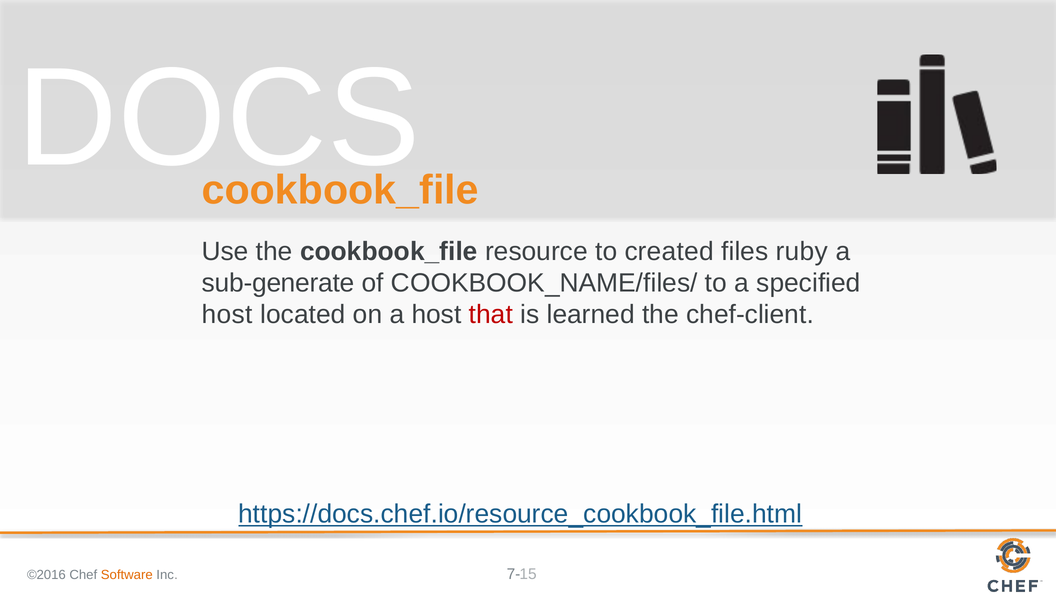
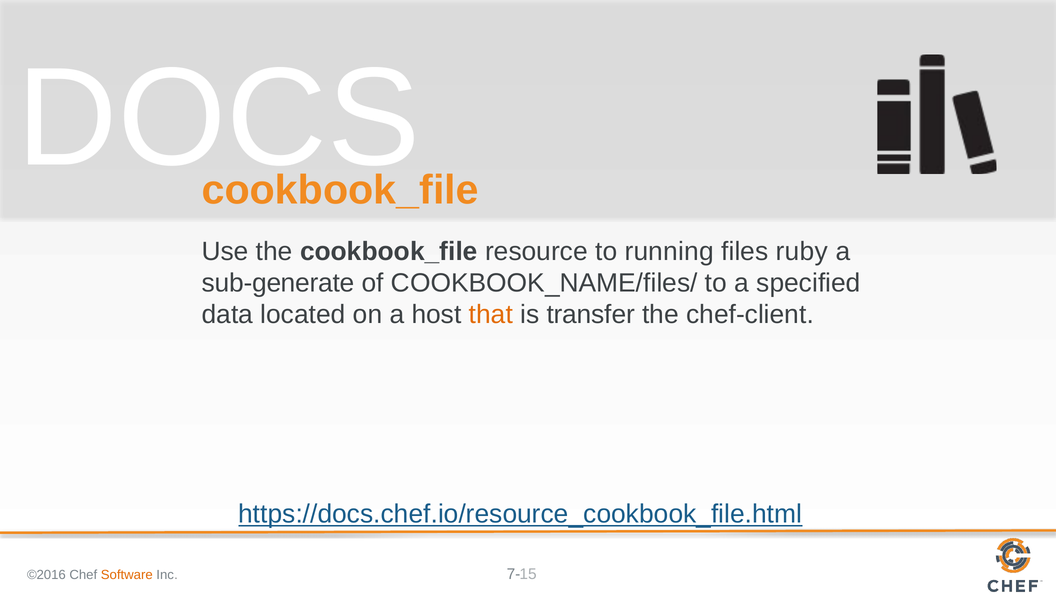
created: created -> running
host at (227, 315): host -> data
that colour: red -> orange
learned: learned -> transfer
